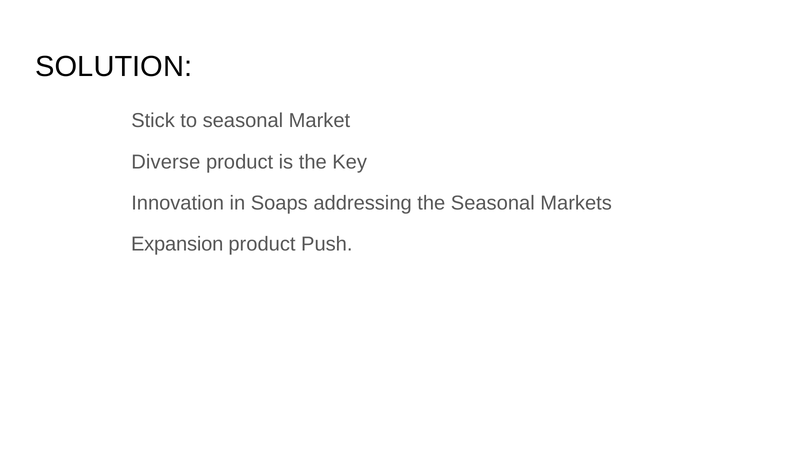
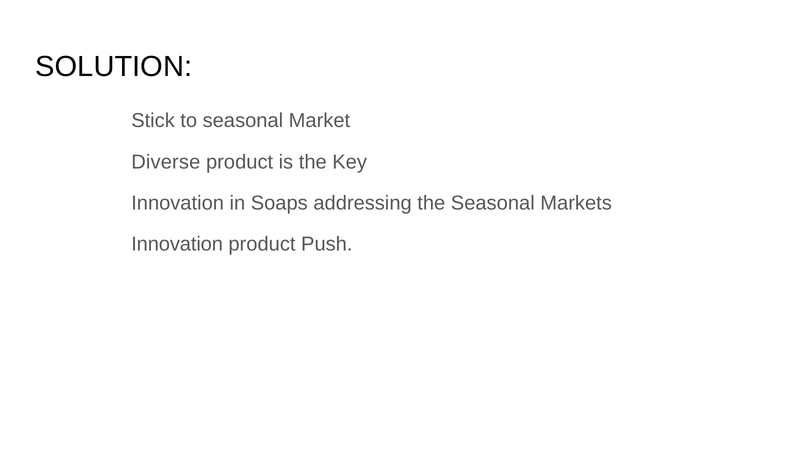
Expansion at (177, 244): Expansion -> Innovation
